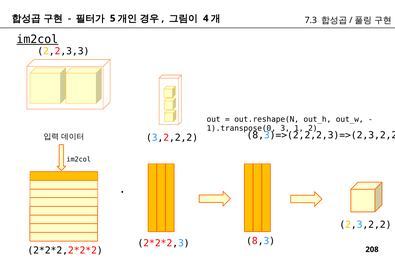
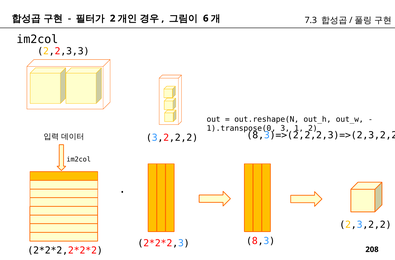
5 at (113, 18): 5 -> 2
4: 4 -> 6
im2col at (37, 39) underline: present -> none
